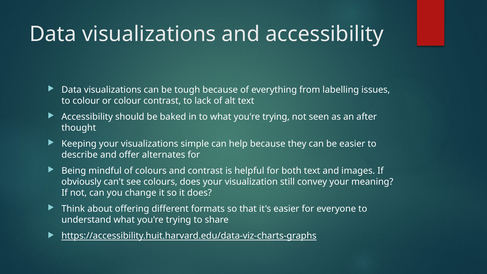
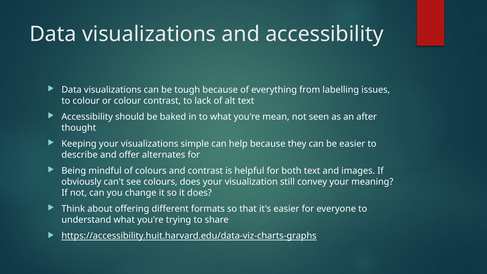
to what you're trying: trying -> mean
